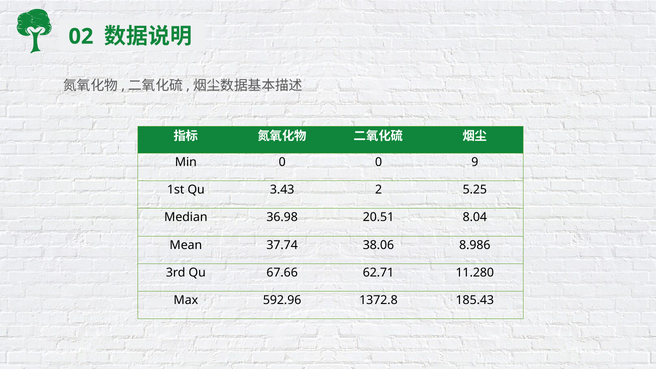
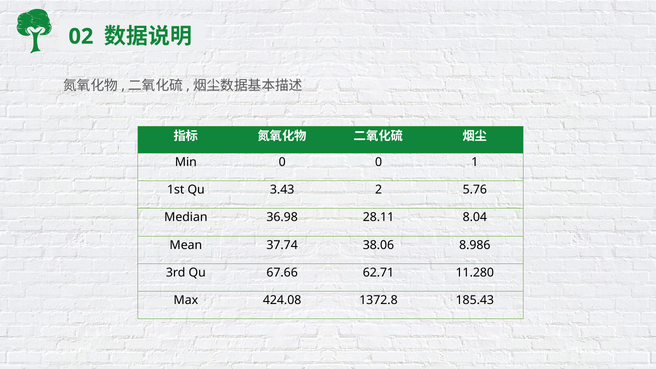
9: 9 -> 1
5.25: 5.25 -> 5.76
20.51: 20.51 -> 28.11
592.96: 592.96 -> 424.08
